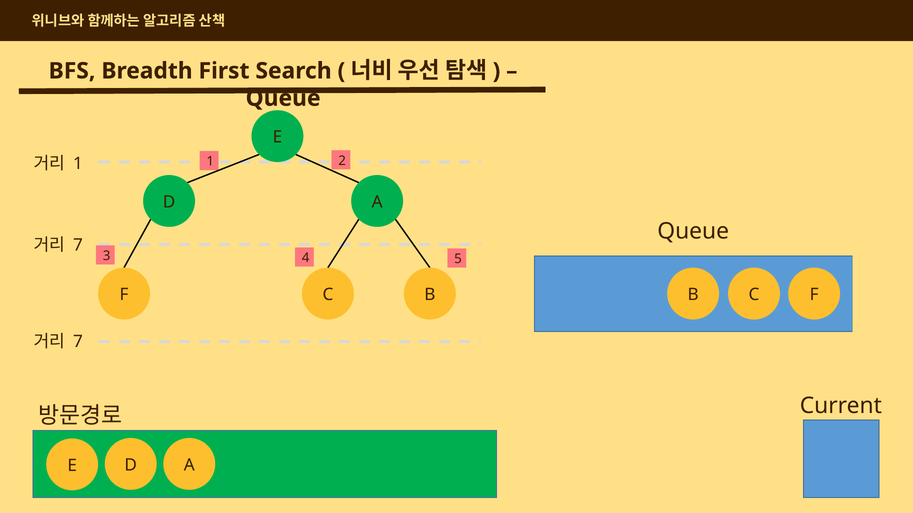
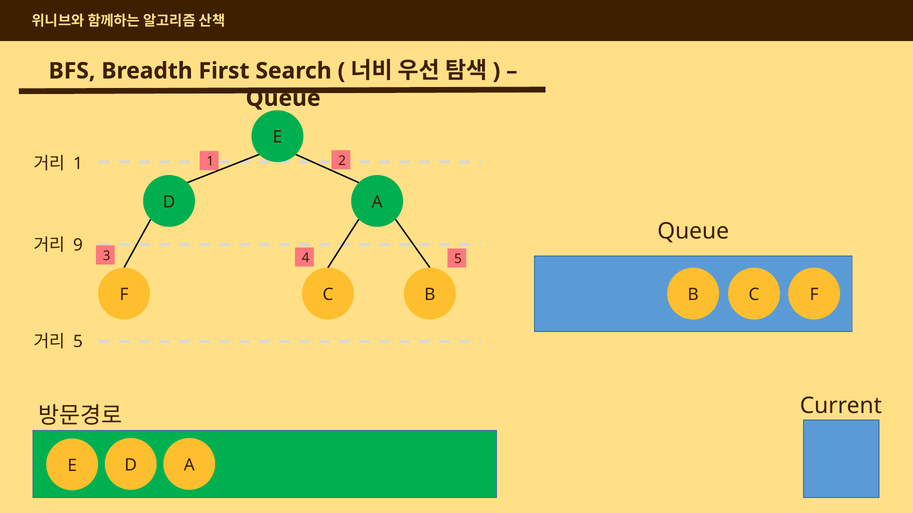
7 at (78, 245): 7 -> 9
7 at (78, 342): 7 -> 5
